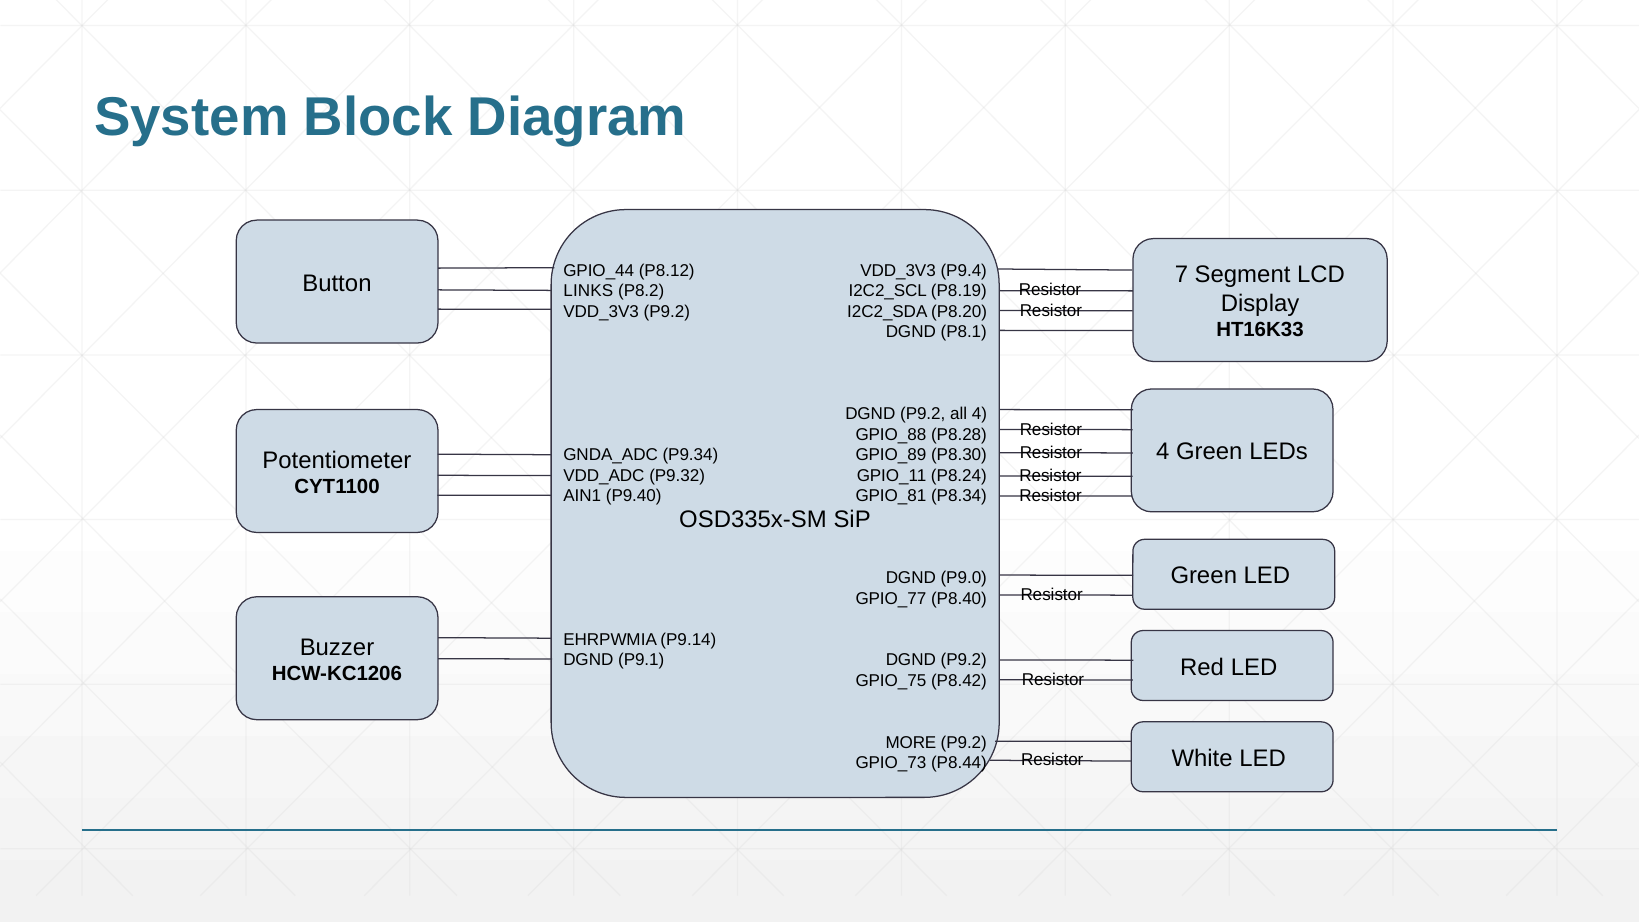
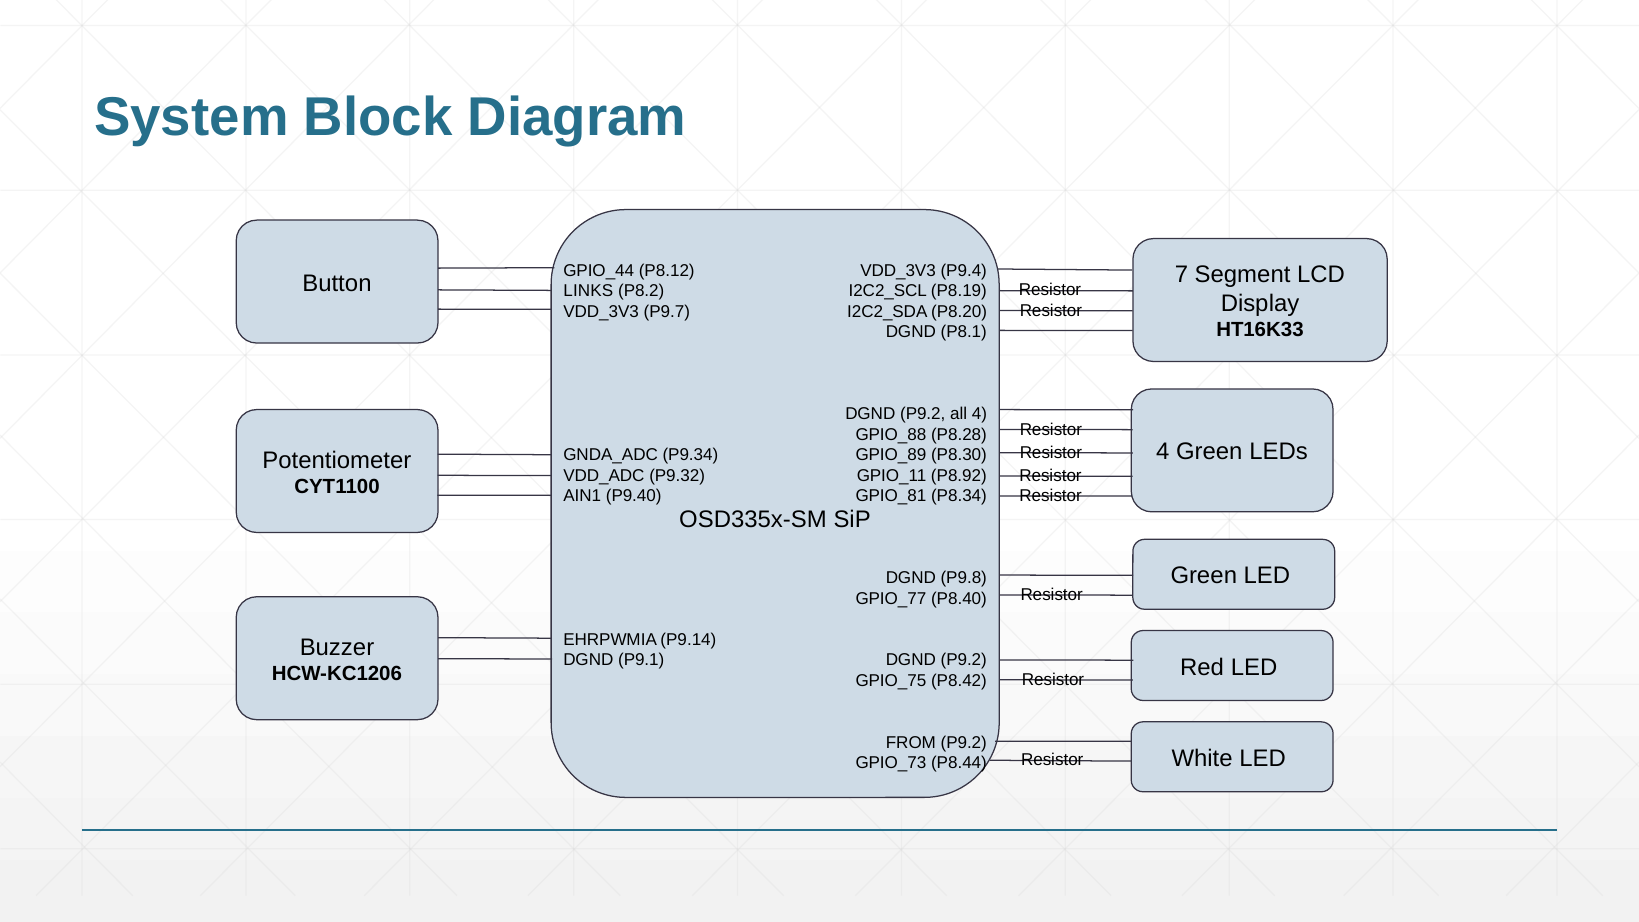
VDD_3V3 P9.2: P9.2 -> P9.7
P8.24: P8.24 -> P8.92
P9.0: P9.0 -> P9.8
MORE: MORE -> FROM
